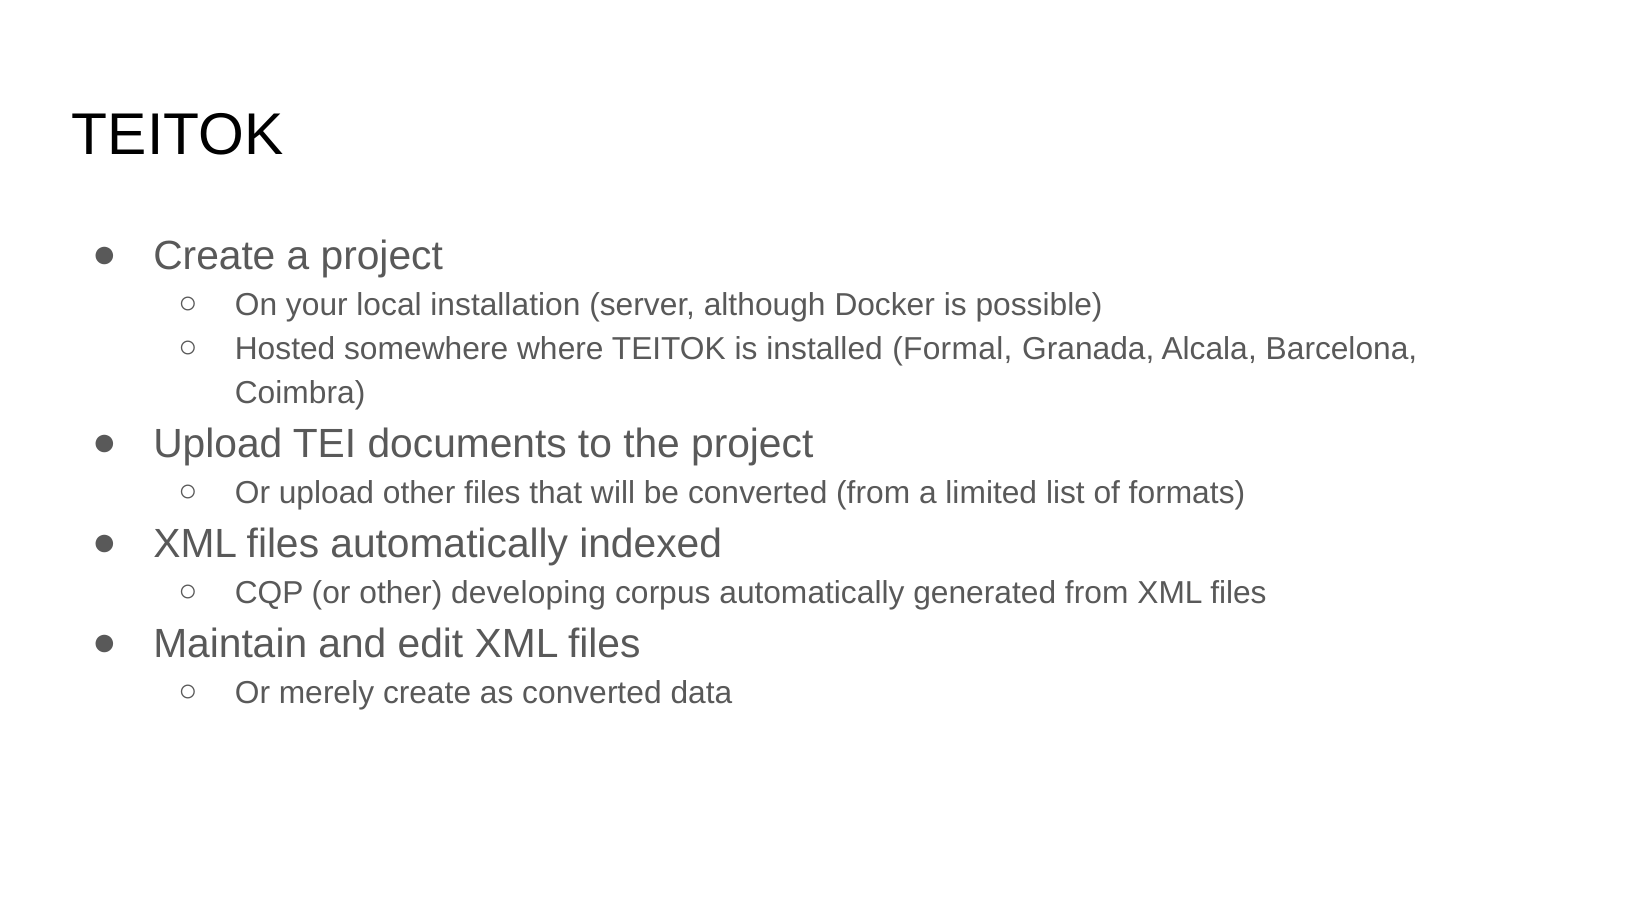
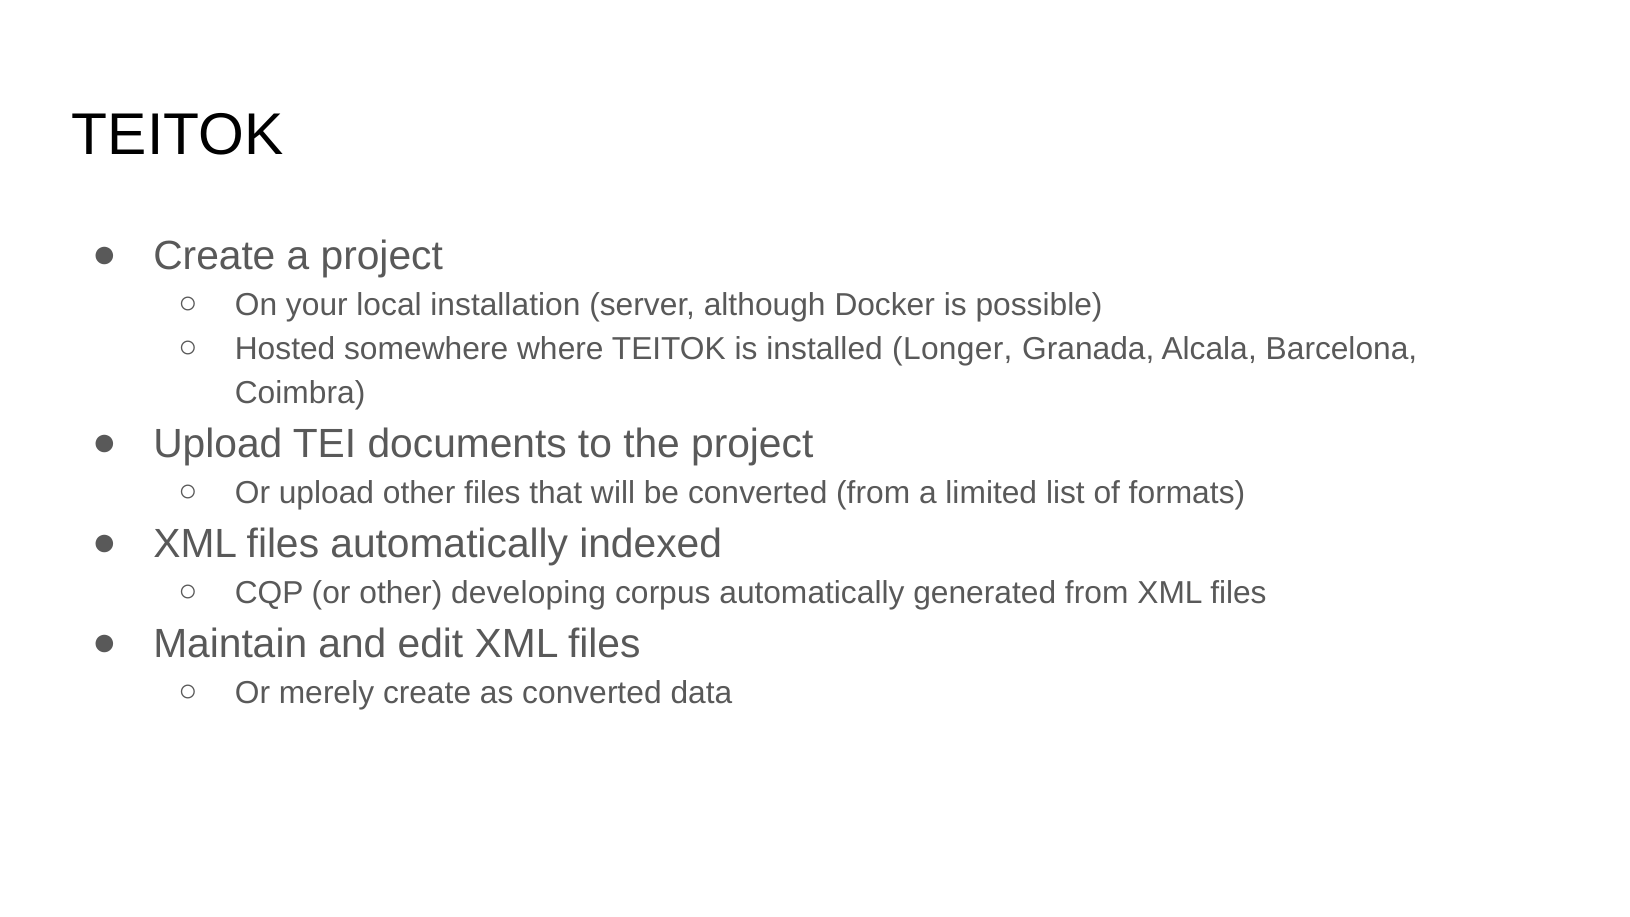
Formal: Formal -> Longer
